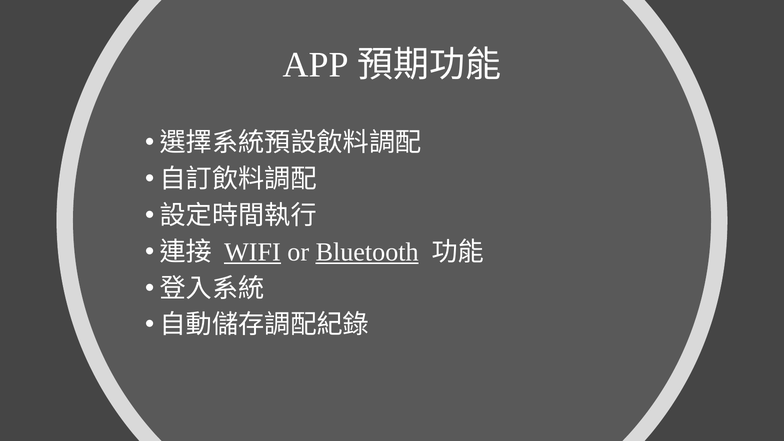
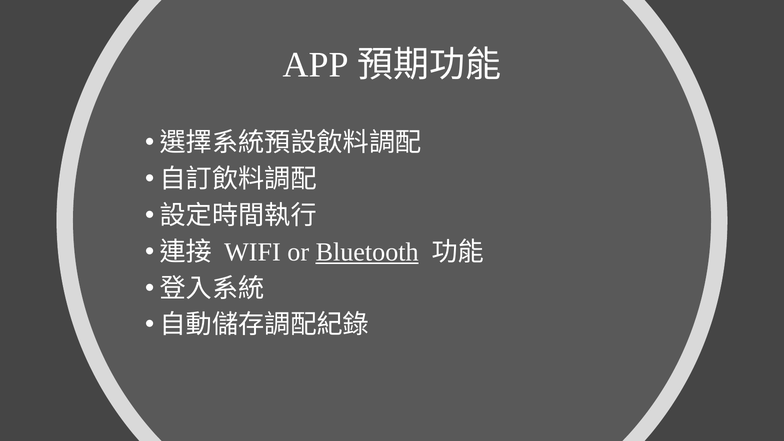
WIFI underline: present -> none
